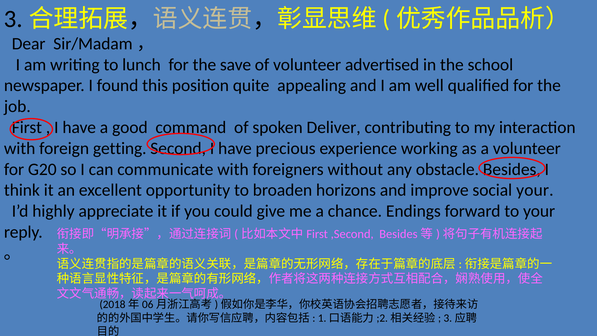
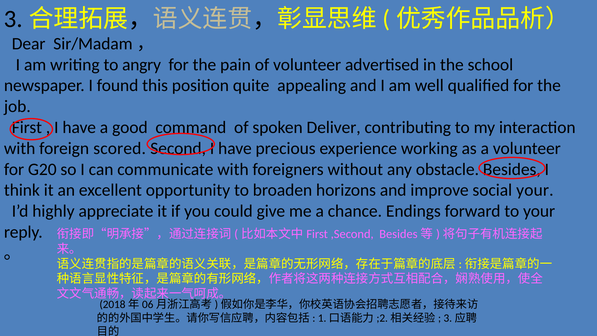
lunch: lunch -> angry
save: save -> pain
getting: getting -> scored
